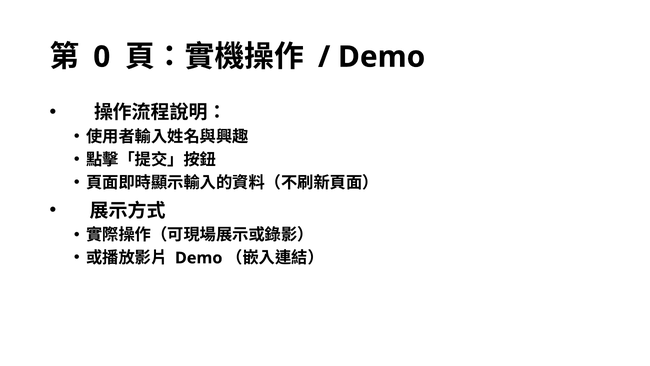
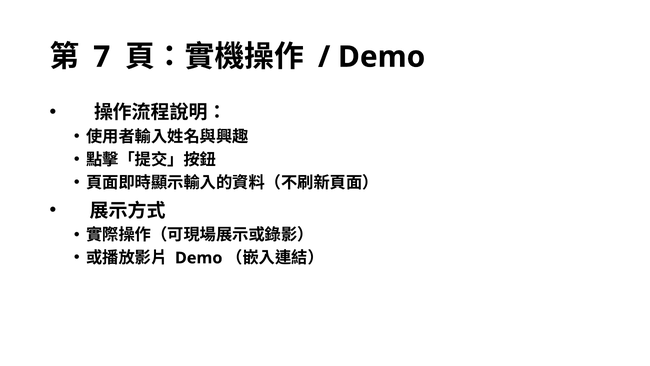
0: 0 -> 7
